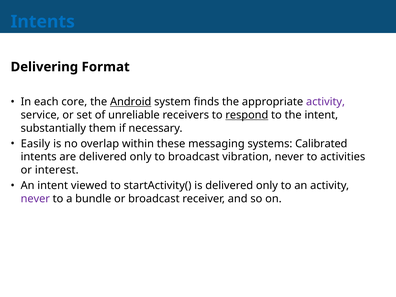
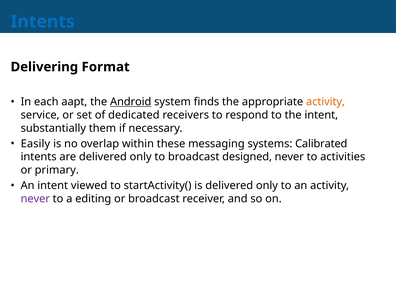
core: core -> aapt
activity at (326, 102) colour: purple -> orange
unreliable: unreliable -> dedicated
respond underline: present -> none
vibration: vibration -> designed
interest: interest -> primary
bundle: bundle -> editing
